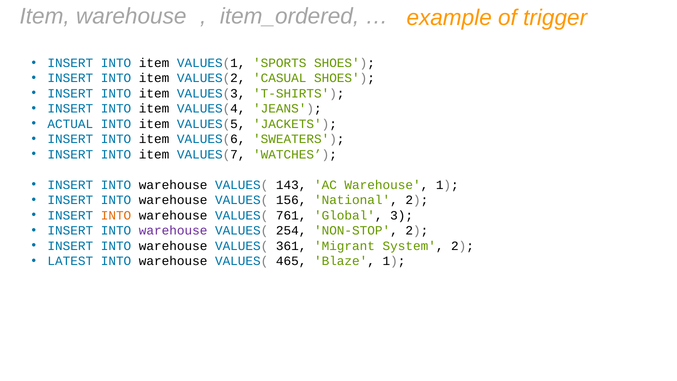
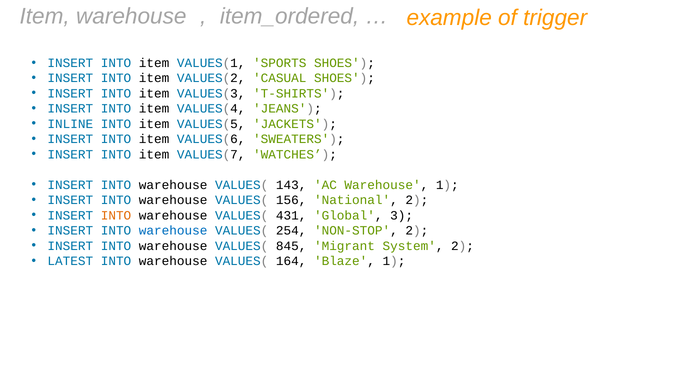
ACTUAL: ACTUAL -> INLINE
761: 761 -> 431
warehouse at (173, 231) colour: purple -> blue
361: 361 -> 845
465: 465 -> 164
